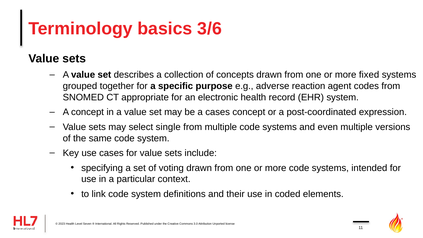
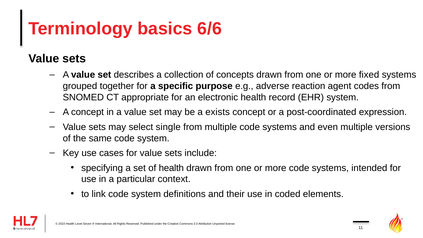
3/6: 3/6 -> 6/6
a cases: cases -> exists
of voting: voting -> health
